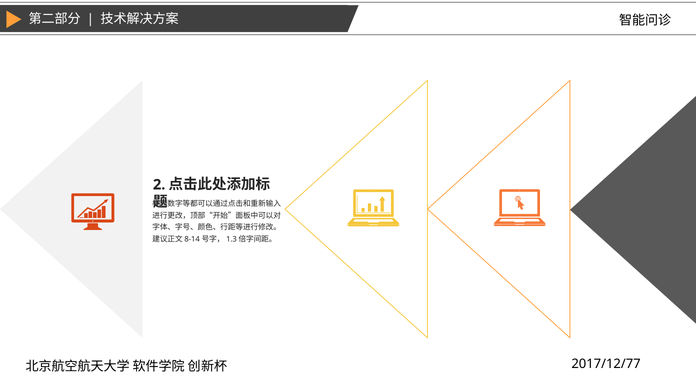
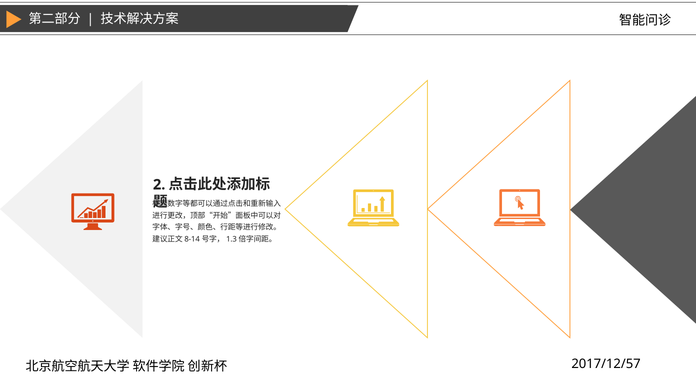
2017/12/77: 2017/12/77 -> 2017/12/57
